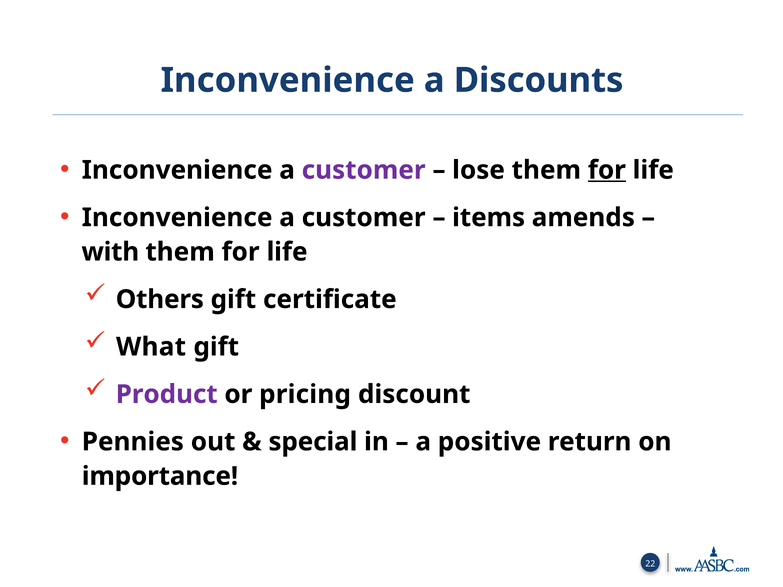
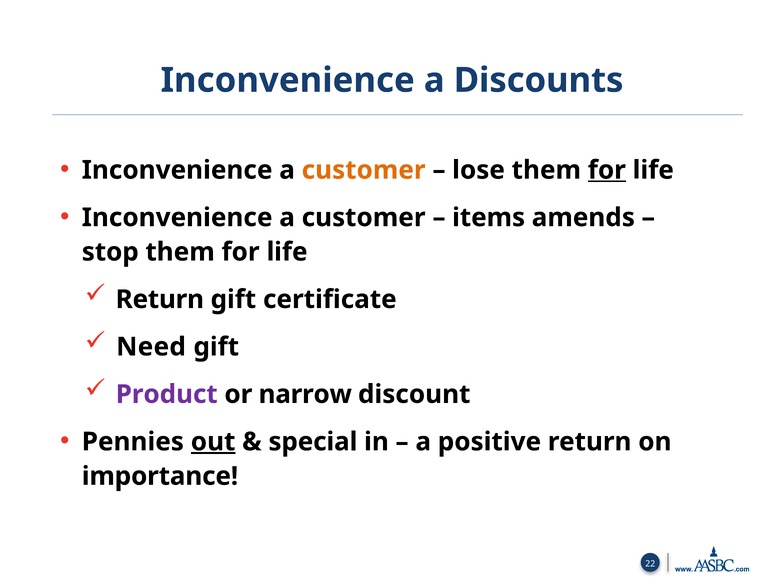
customer at (364, 170) colour: purple -> orange
with: with -> stop
Others at (160, 300): Others -> Return
What: What -> Need
pricing: pricing -> narrow
out underline: none -> present
